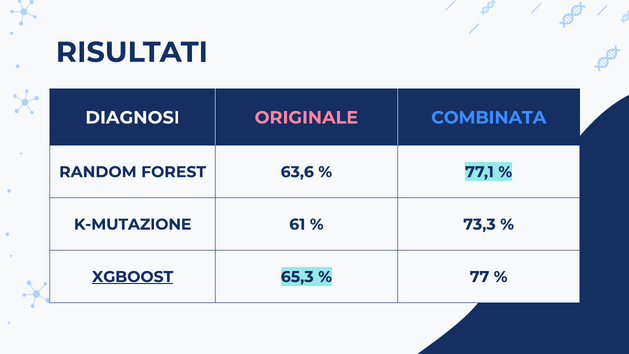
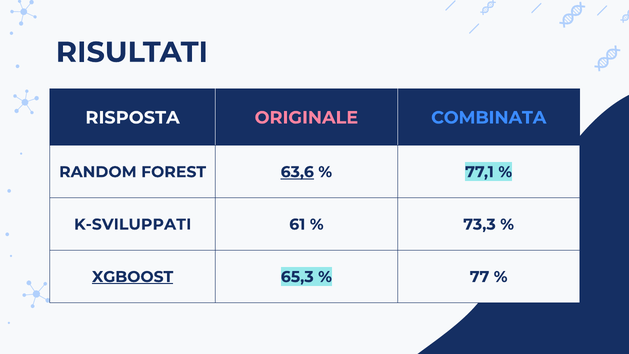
DIAGNOSI: DIAGNOSI -> RISPOSTA
63,6 underline: none -> present
K-MUTAZIONE: K-MUTAZIONE -> K-SVILUPPATI
